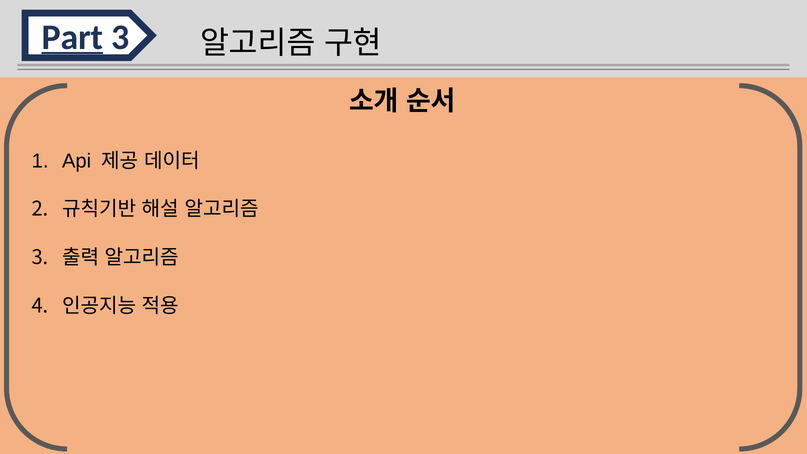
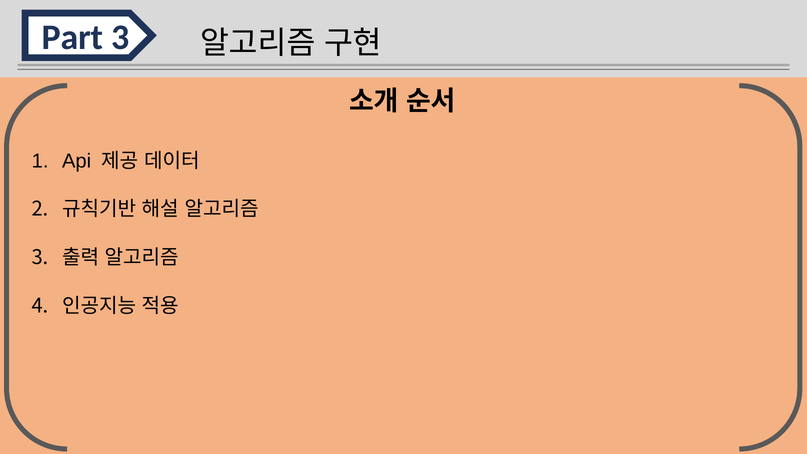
Part underline: present -> none
